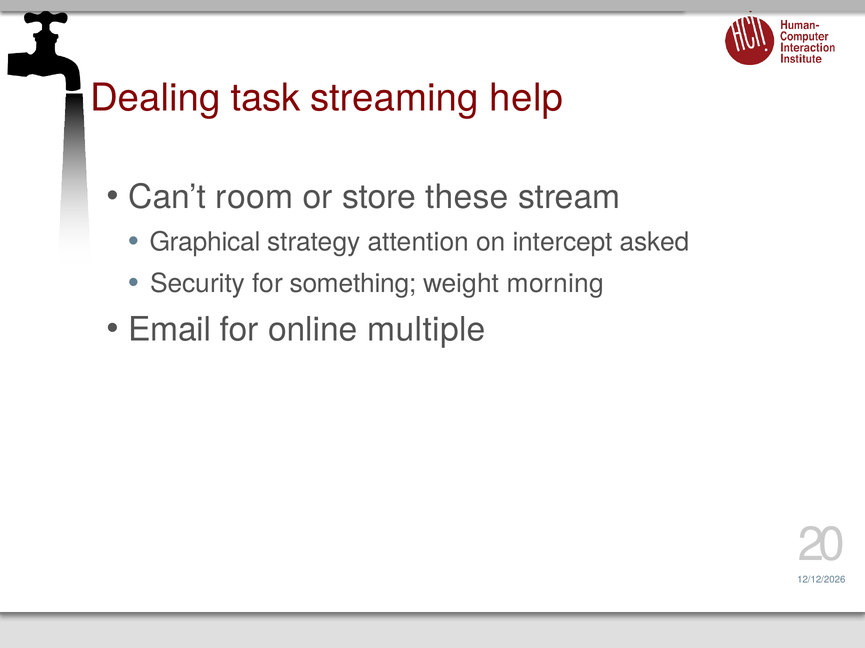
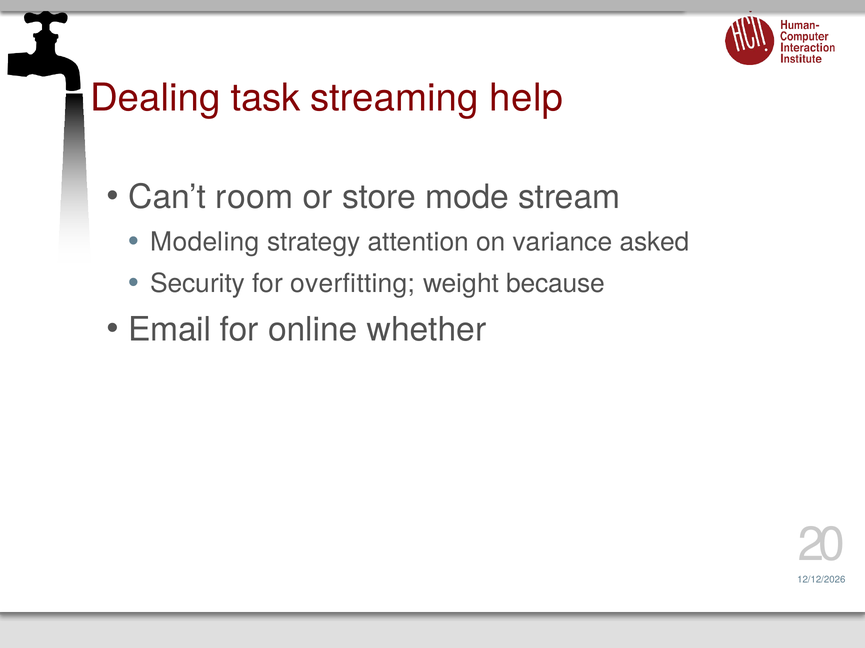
these: these -> mode
Graphical: Graphical -> Modeling
intercept: intercept -> variance
something: something -> overfitting
morning: morning -> because
multiple: multiple -> whether
